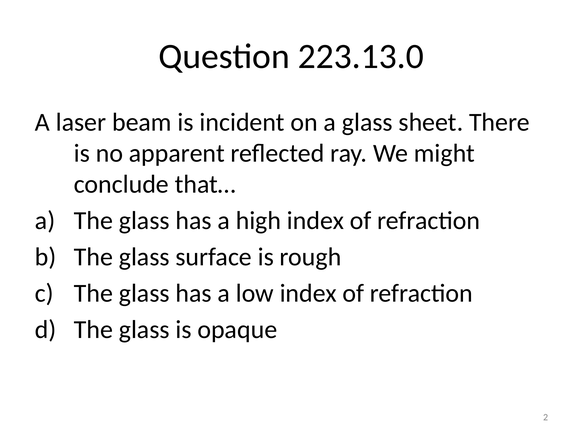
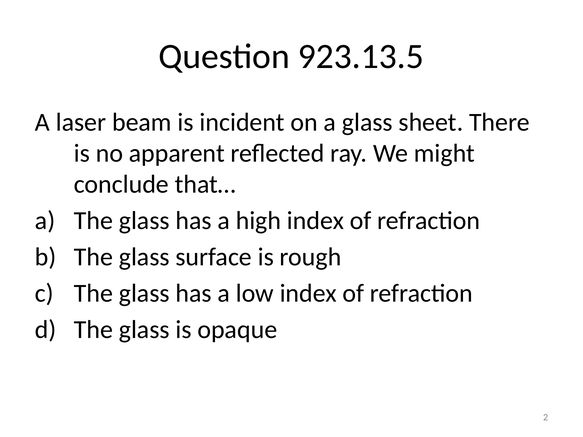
223.13.0: 223.13.0 -> 923.13.5
